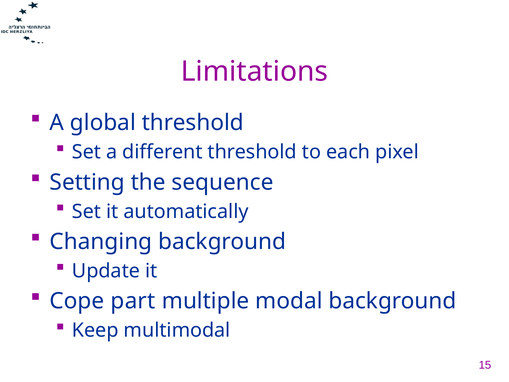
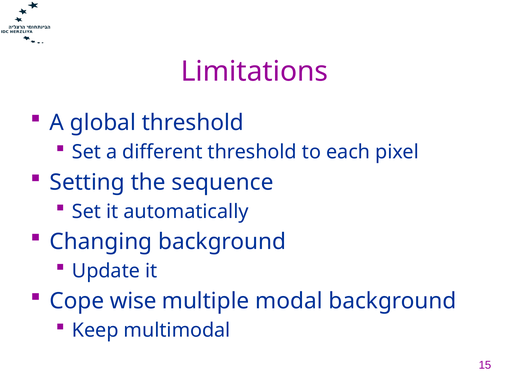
part: part -> wise
